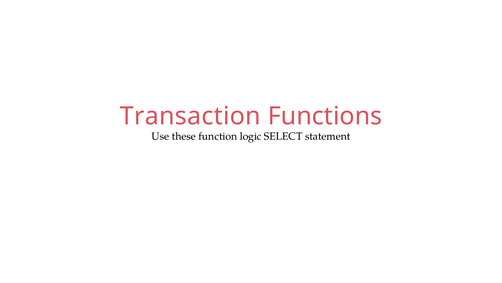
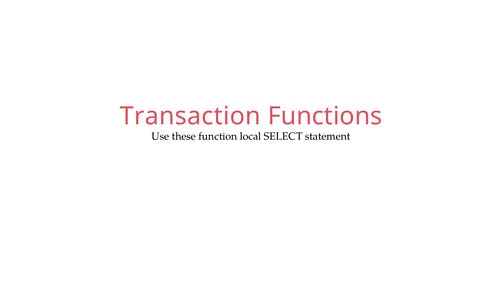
logic: logic -> local
